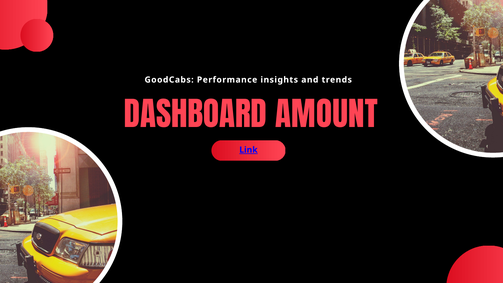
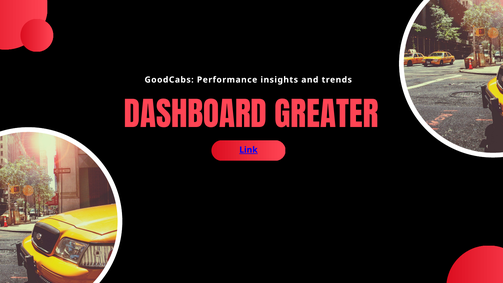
AMOUNT: AMOUNT -> GREATER
